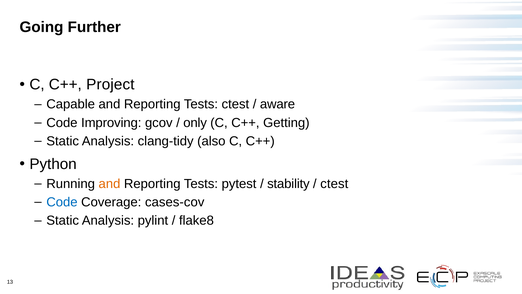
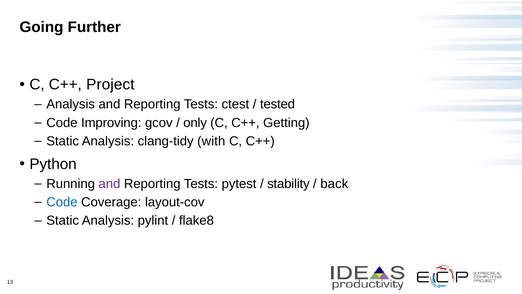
Capable at (71, 104): Capable -> Analysis
aware: aware -> tested
also: also -> with
and at (109, 184) colour: orange -> purple
ctest at (334, 184): ctest -> back
cases-cov: cases-cov -> layout-cov
